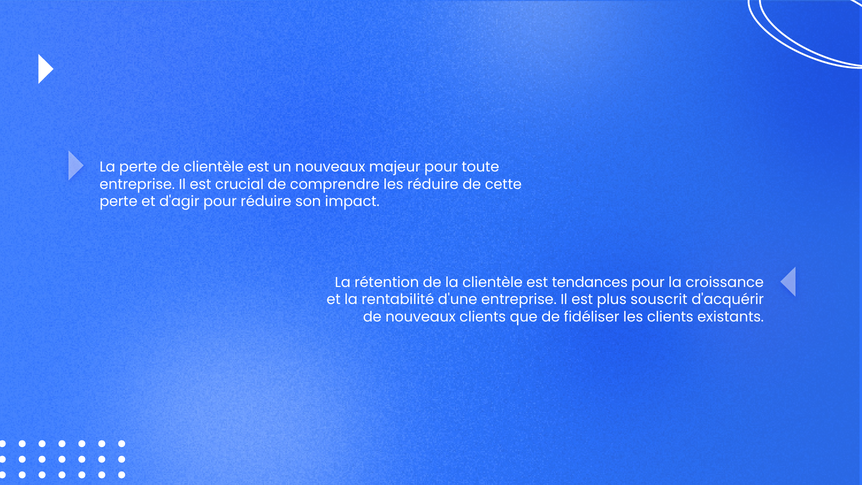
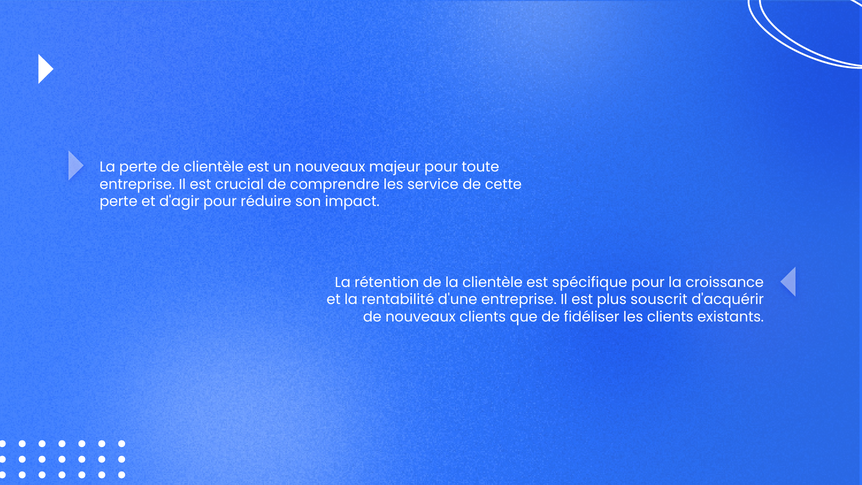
les réduire: réduire -> service
tendances: tendances -> spécifique
